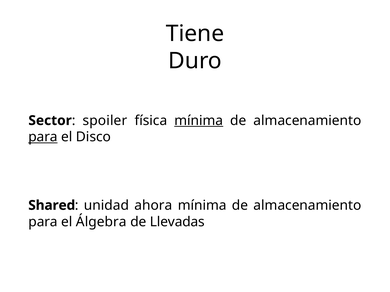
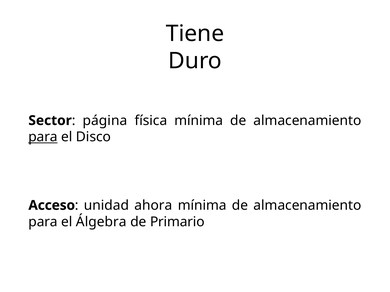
spoiler: spoiler -> página
mínima at (199, 121) underline: present -> none
Shared: Shared -> Acceso
Llevadas: Llevadas -> Primario
